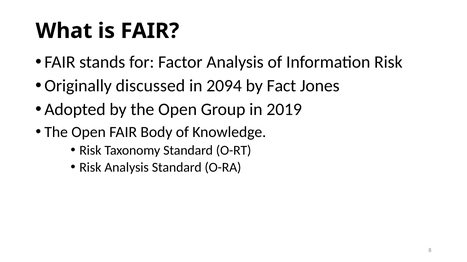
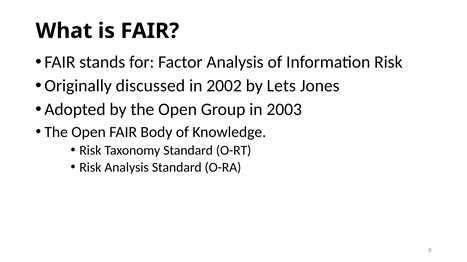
2094: 2094 -> 2002
Fact: Fact -> Lets
2019: 2019 -> 2003
